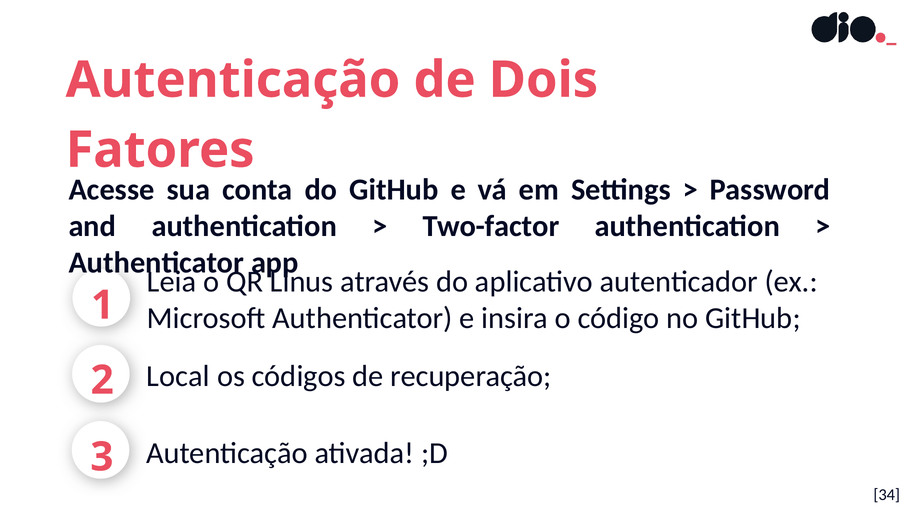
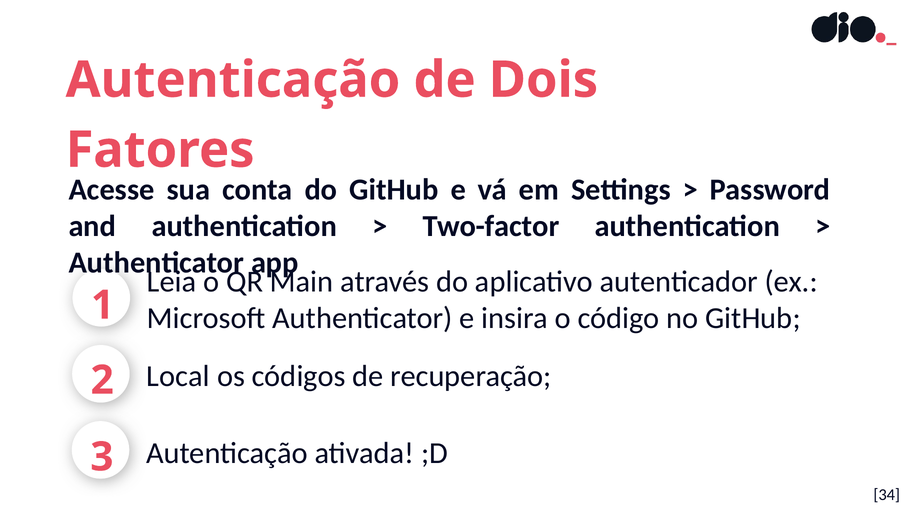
Linus: Linus -> Main
